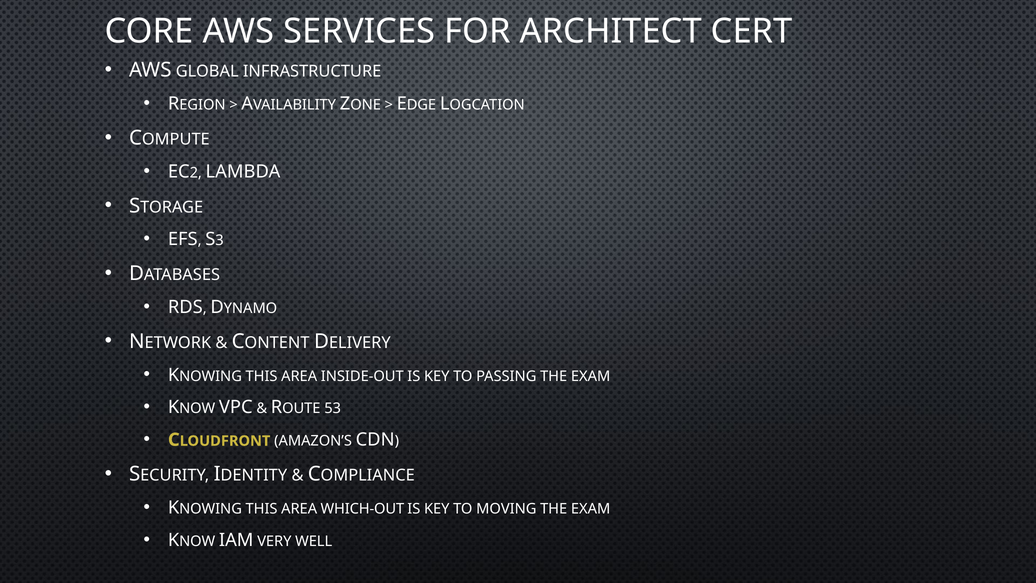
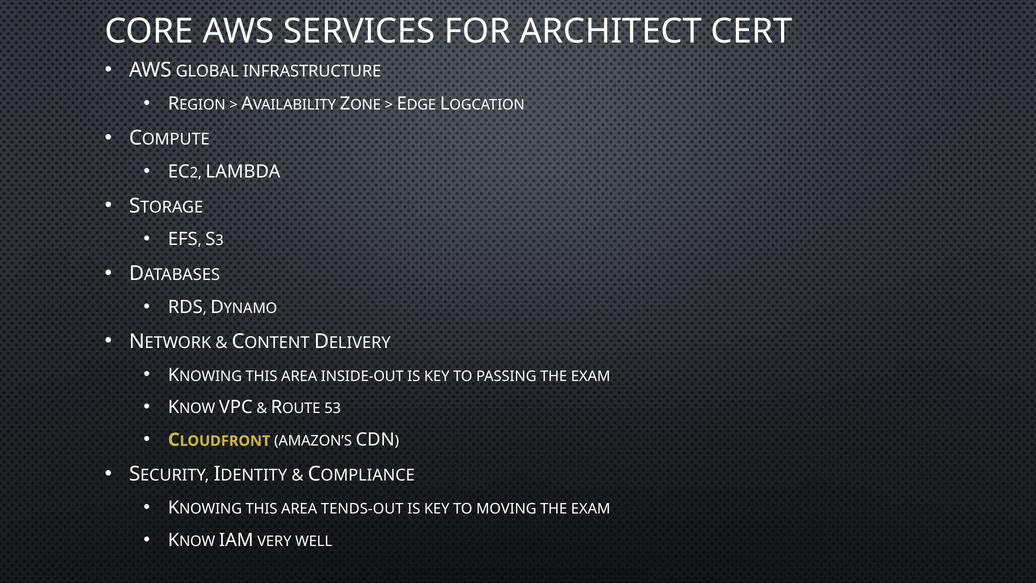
WHICH-OUT: WHICH-OUT -> TENDS-OUT
